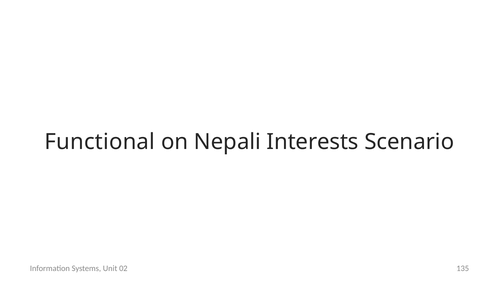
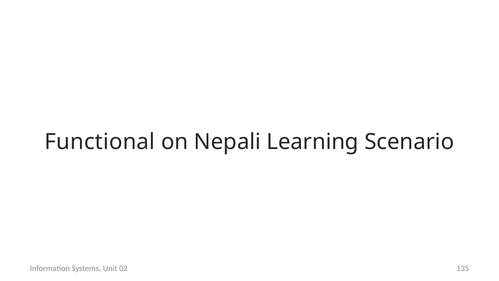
Interests: Interests -> Learning
